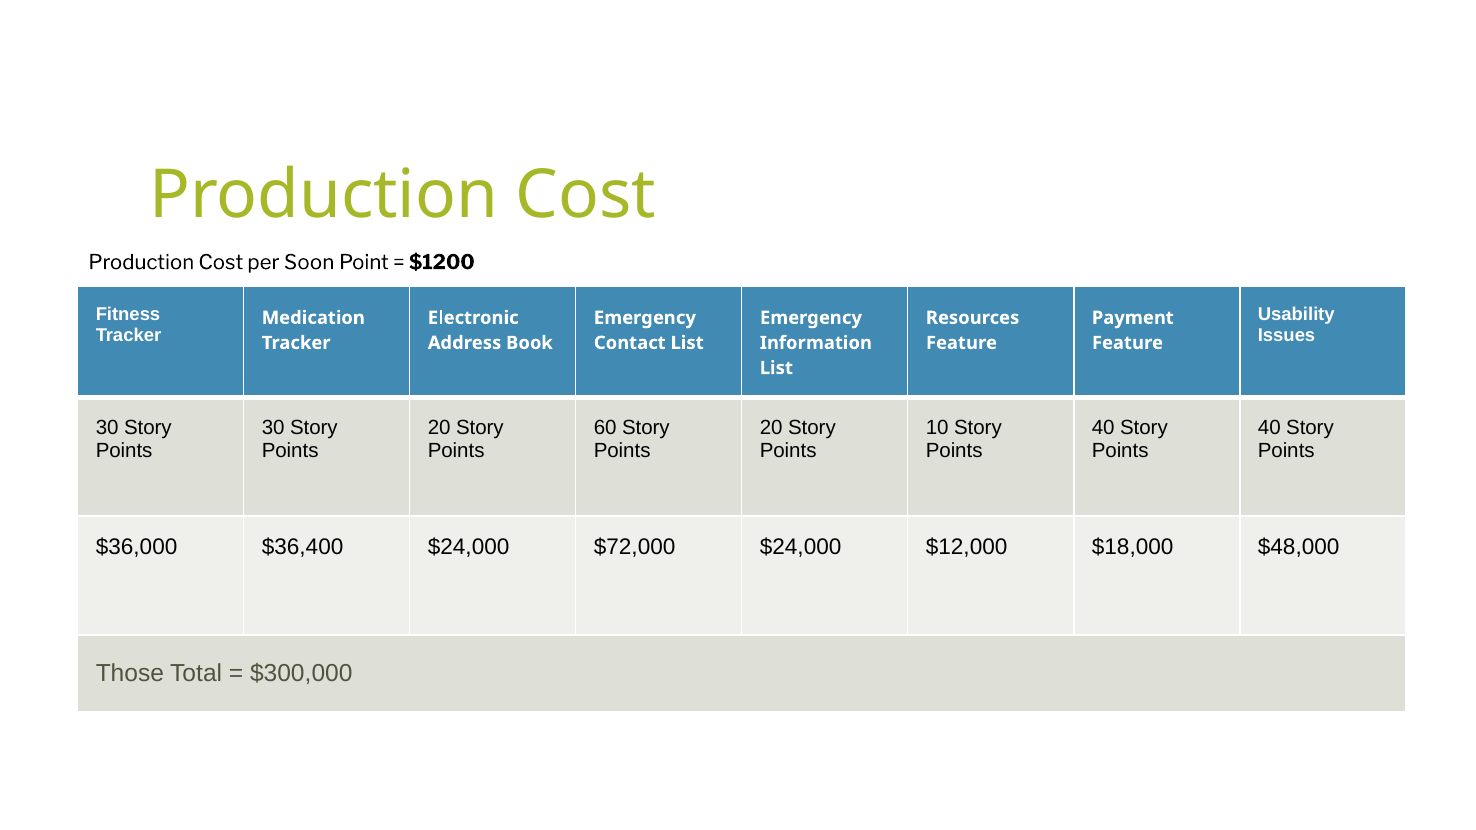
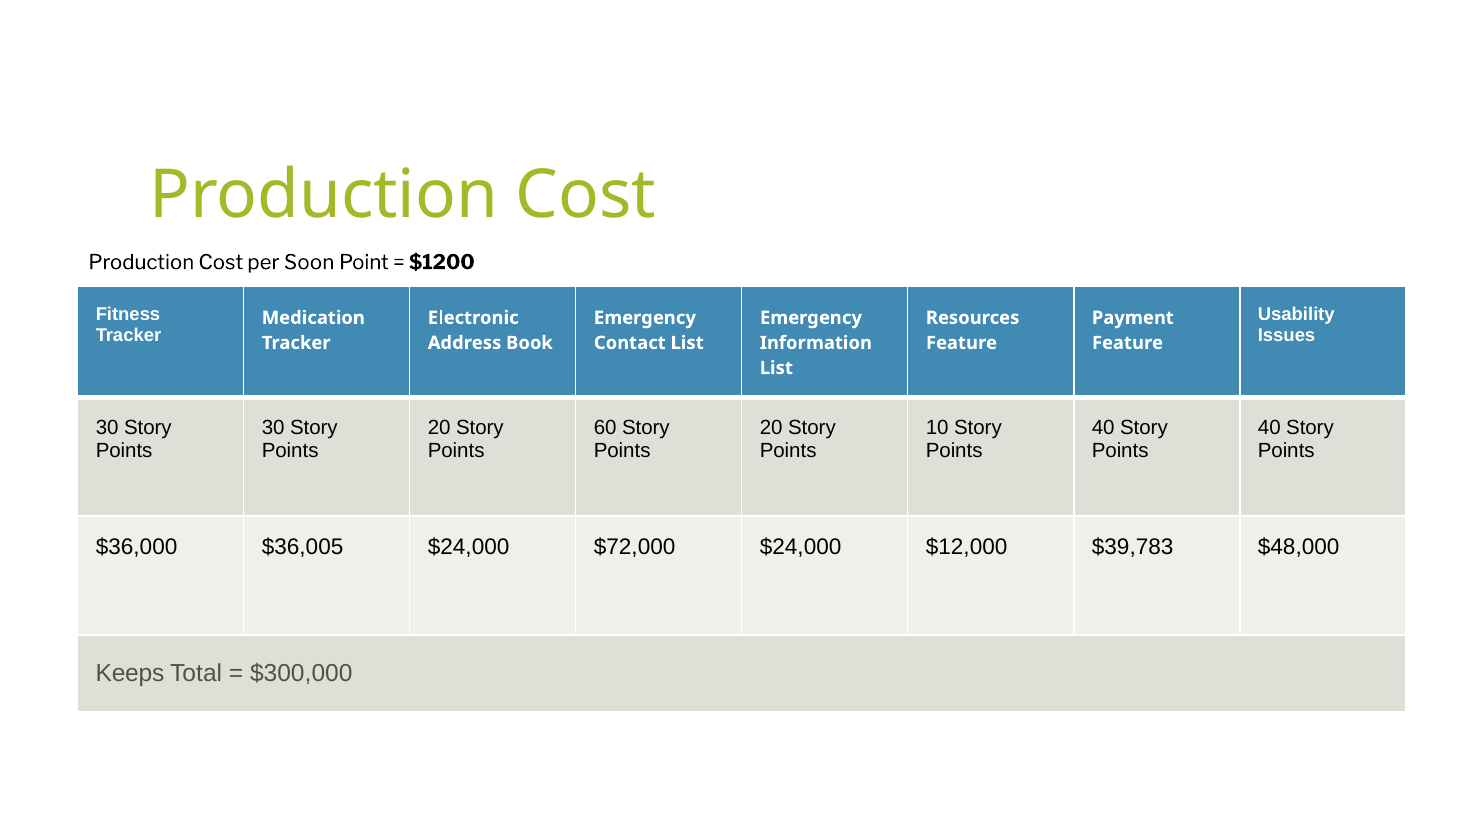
$36,400: $36,400 -> $36,005
$18,000: $18,000 -> $39,783
Those: Those -> Keeps
